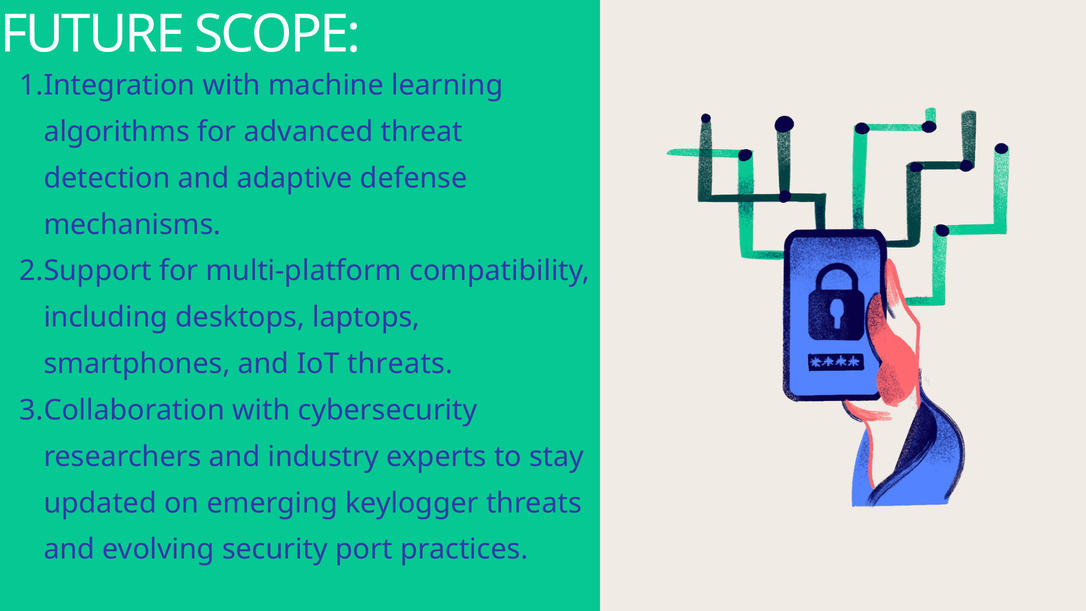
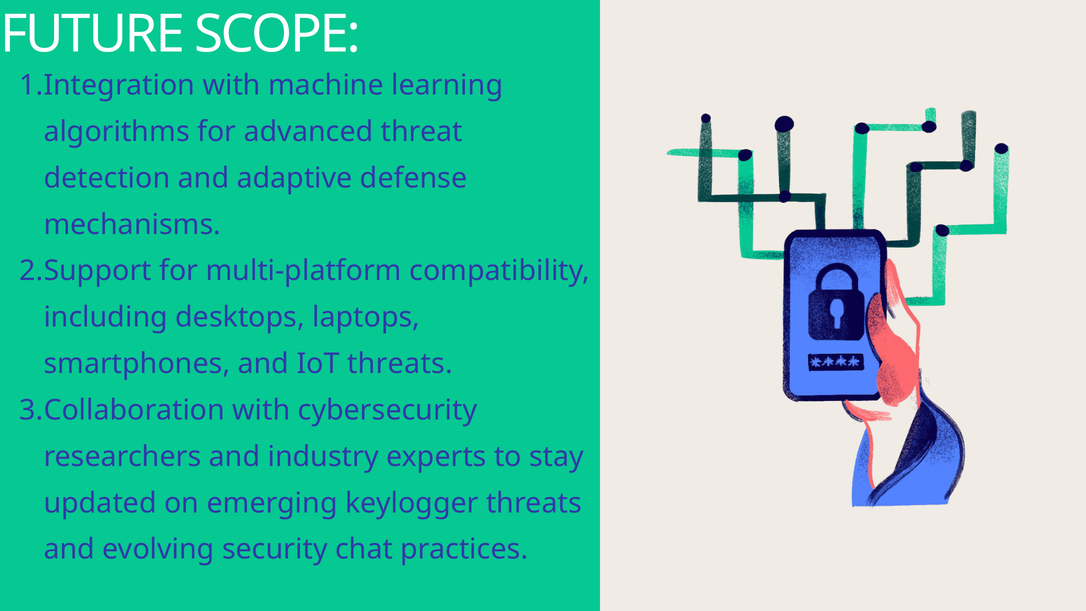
port: port -> chat
